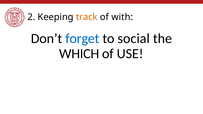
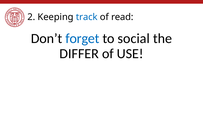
track colour: orange -> blue
with: with -> read
WHICH: WHICH -> DIFFER
